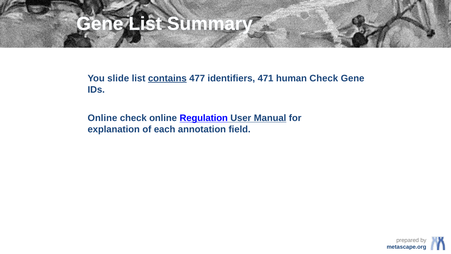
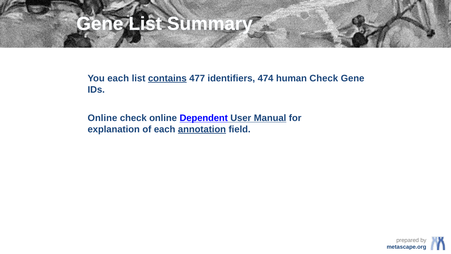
You slide: slide -> each
471: 471 -> 474
Regulation: Regulation -> Dependent
annotation underline: none -> present
